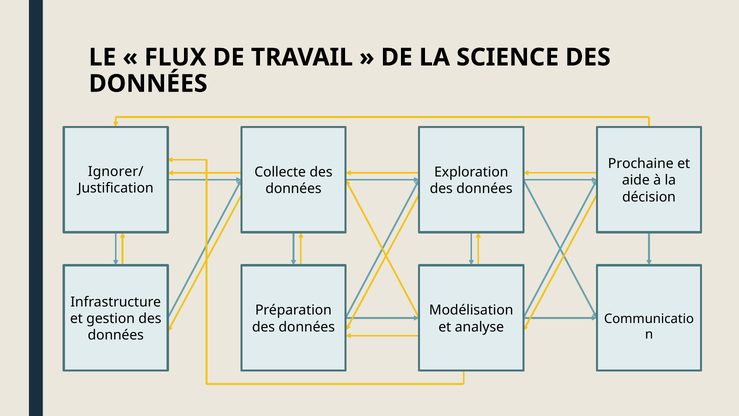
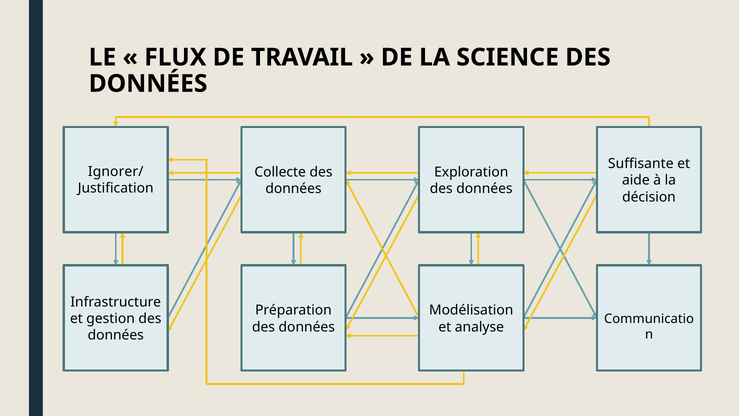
Prochaine: Prochaine -> Suffisante
